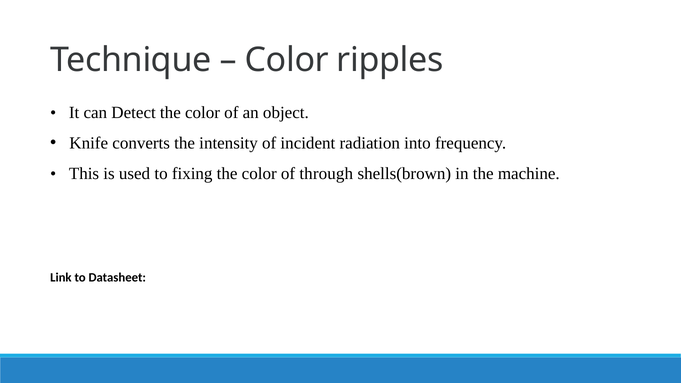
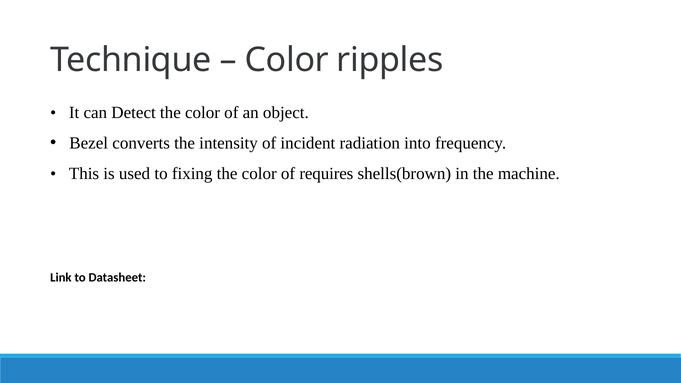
Knife: Knife -> Bezel
through: through -> requires
